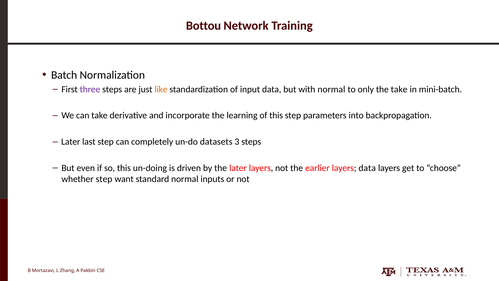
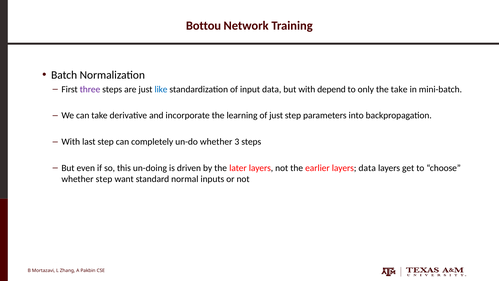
like colour: orange -> blue
with normal: normal -> depend
of this: this -> just
Later at (71, 142): Later -> With
un-do datasets: datasets -> whether
